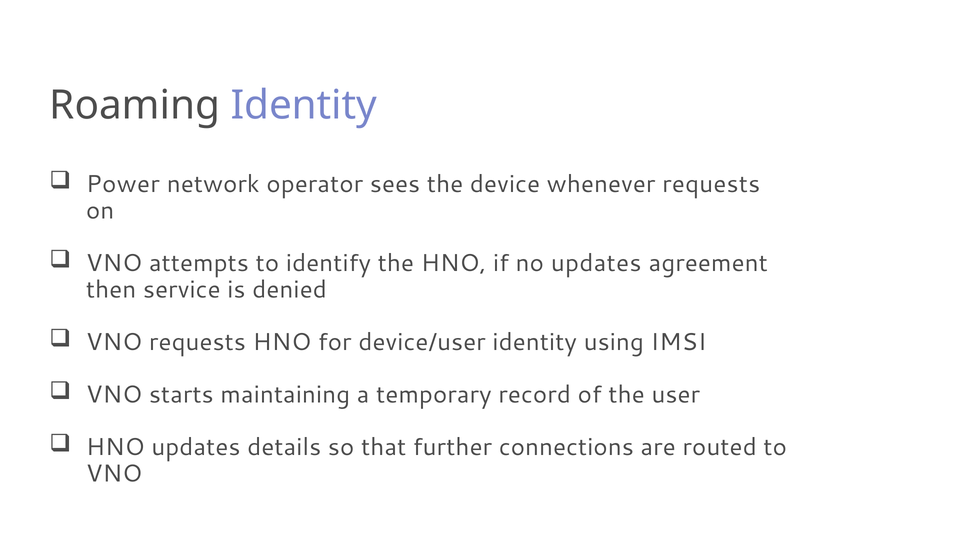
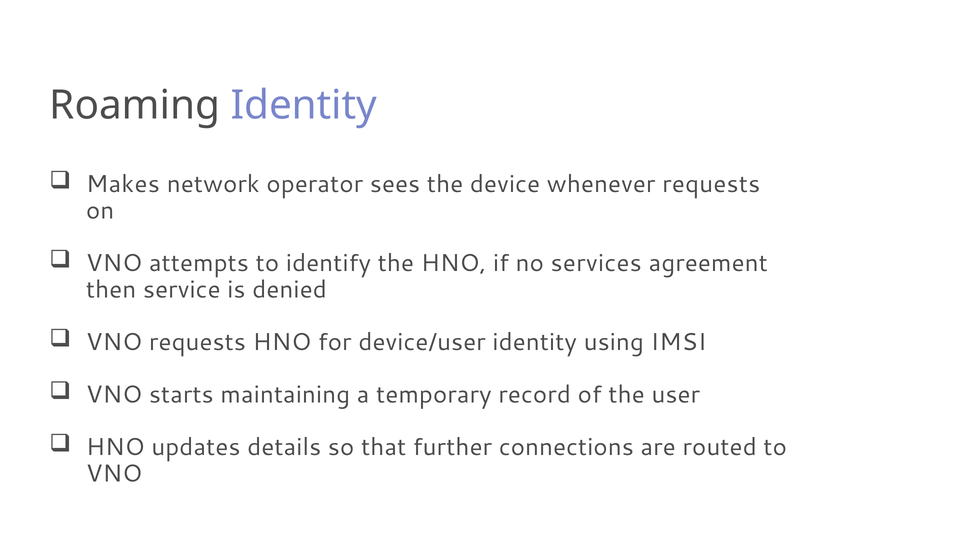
Power: Power -> Makes
no updates: updates -> services
